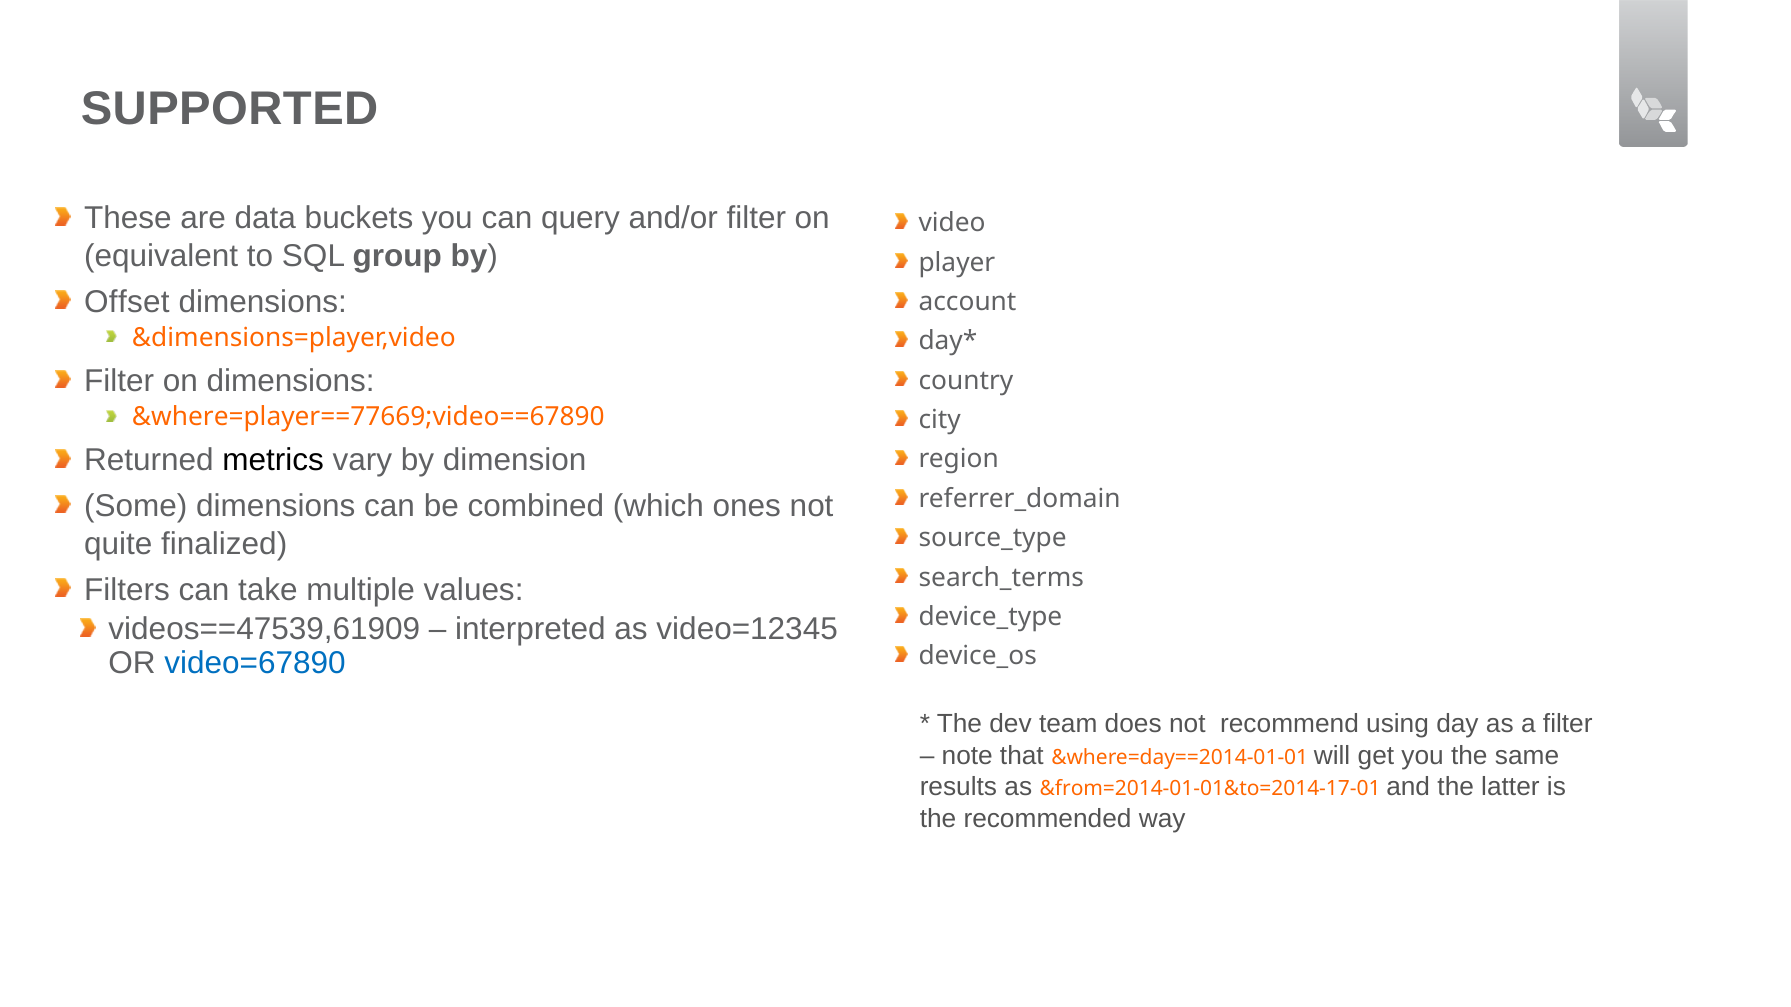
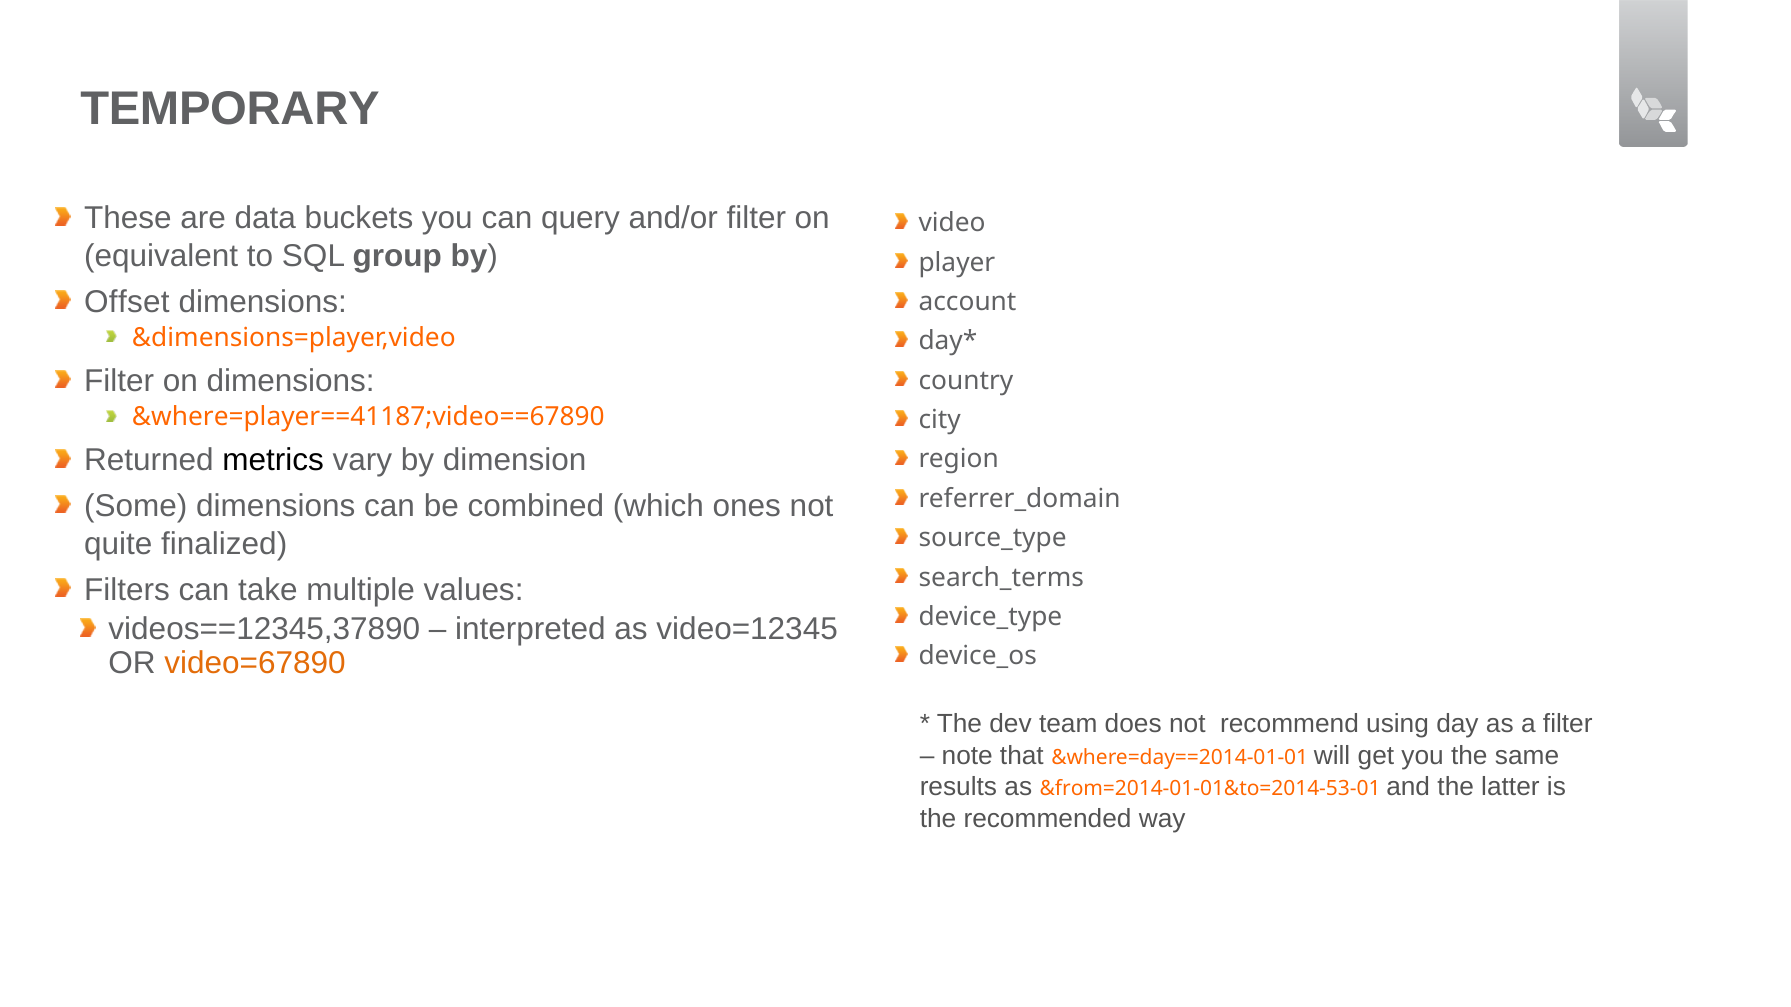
SUPPORTED: SUPPORTED -> TEMPORARY
&where=player==77669;video==67890: &where=player==77669;video==67890 -> &where=player==41187;video==67890
videos==47539,61909: videos==47539,61909 -> videos==12345,37890
video=67890 colour: blue -> orange
&from=2014-01-01&to=2014-17-01: &from=2014-01-01&to=2014-17-01 -> &from=2014-01-01&to=2014-53-01
